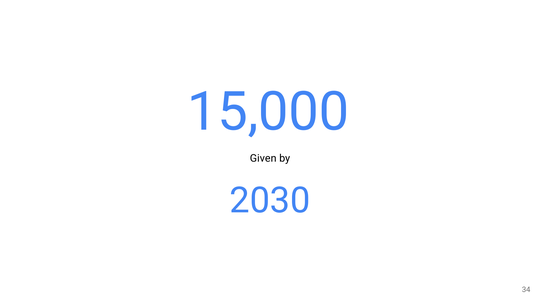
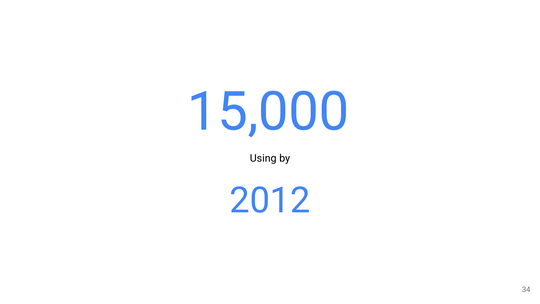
Given: Given -> Using
2030: 2030 -> 2012
